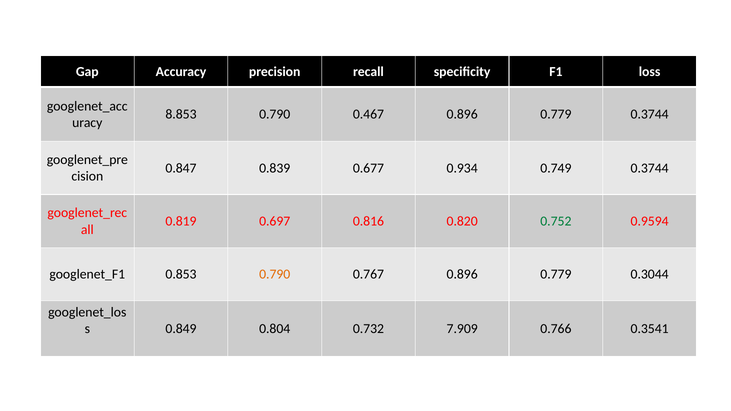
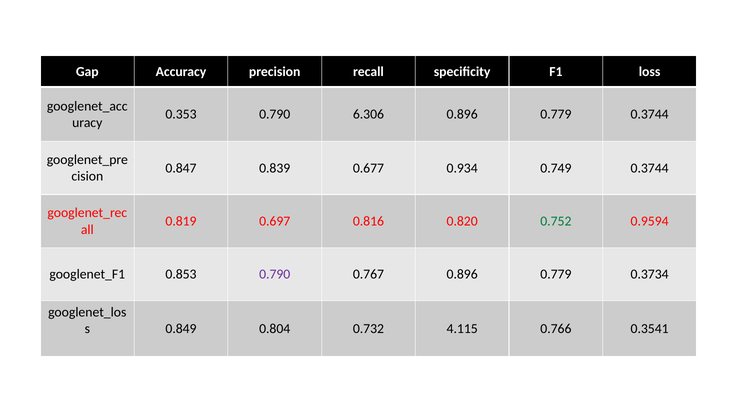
8.853: 8.853 -> 0.353
0.467: 0.467 -> 6.306
0.790 at (275, 274) colour: orange -> purple
0.3044: 0.3044 -> 0.3734
7.909: 7.909 -> 4.115
